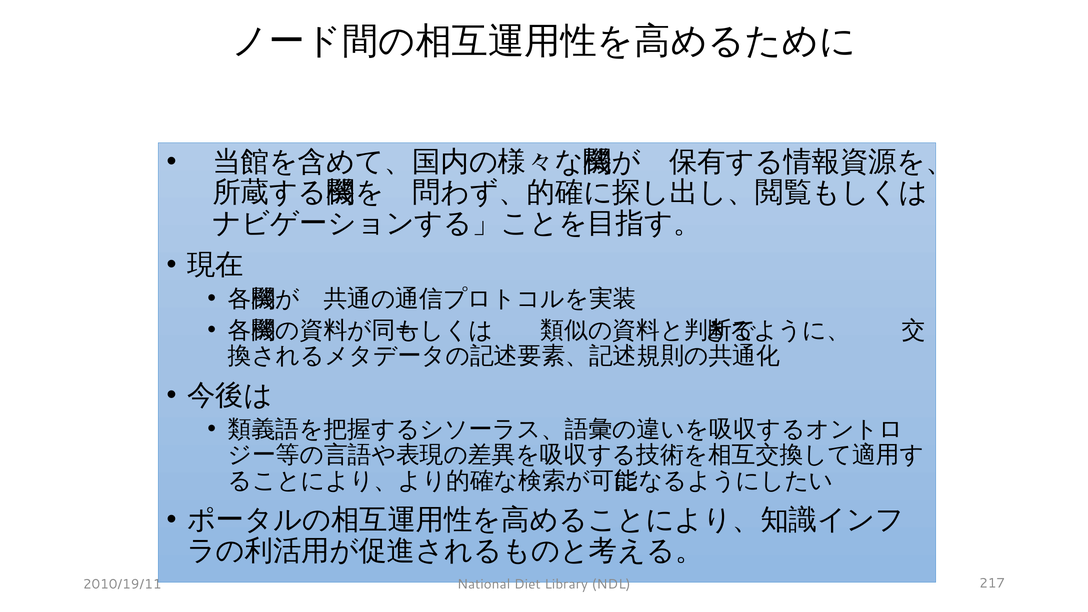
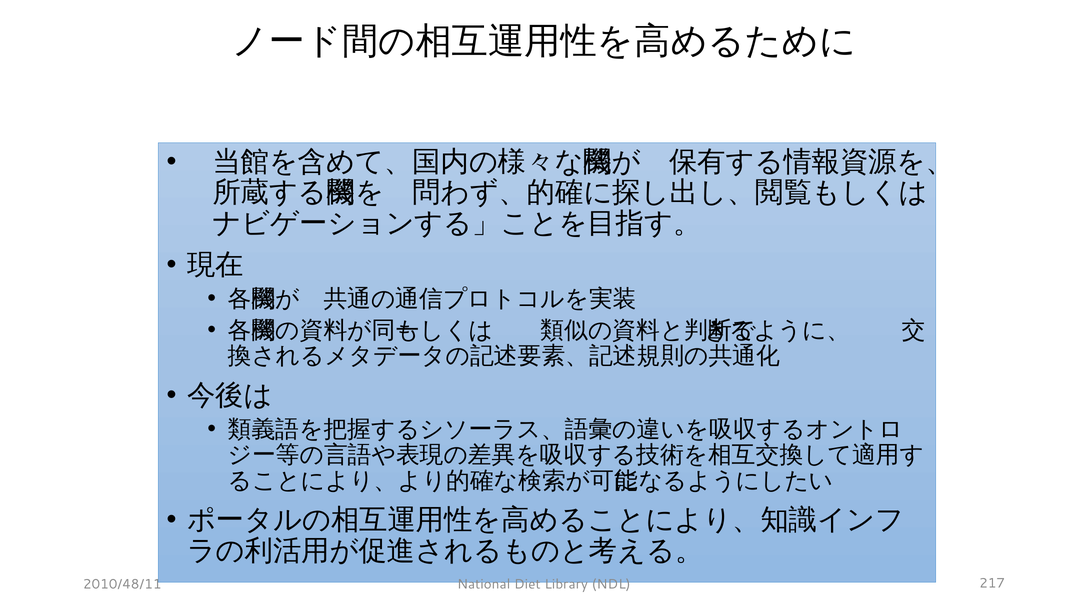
2010/19/11: 2010/19/11 -> 2010/48/11
